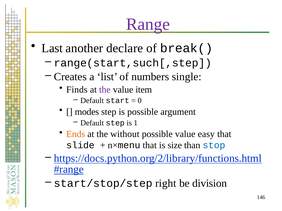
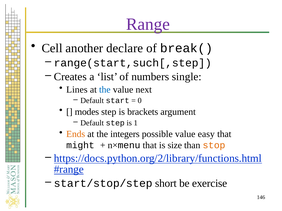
Last: Last -> Cell
Finds: Finds -> Lines
the at (105, 90) colour: purple -> blue
item: item -> next
is possible: possible -> brackets
without: without -> integers
slide: slide -> might
stop colour: blue -> orange
right: right -> short
division: division -> exercise
